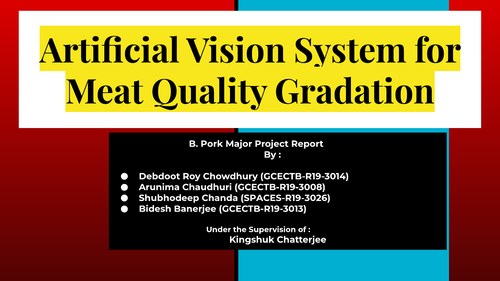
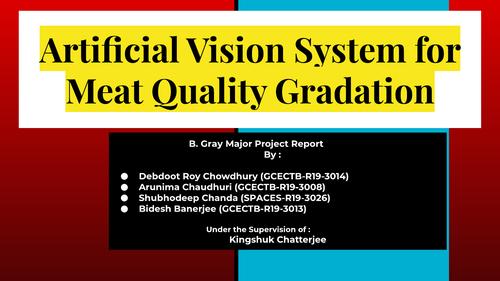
Pork: Pork -> Gray
